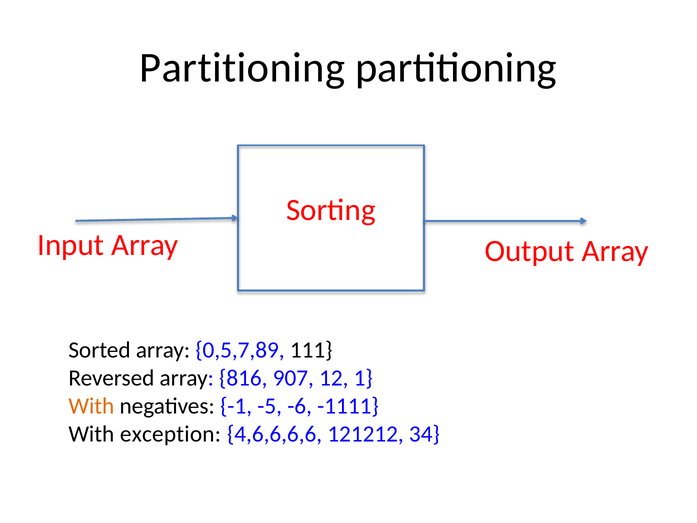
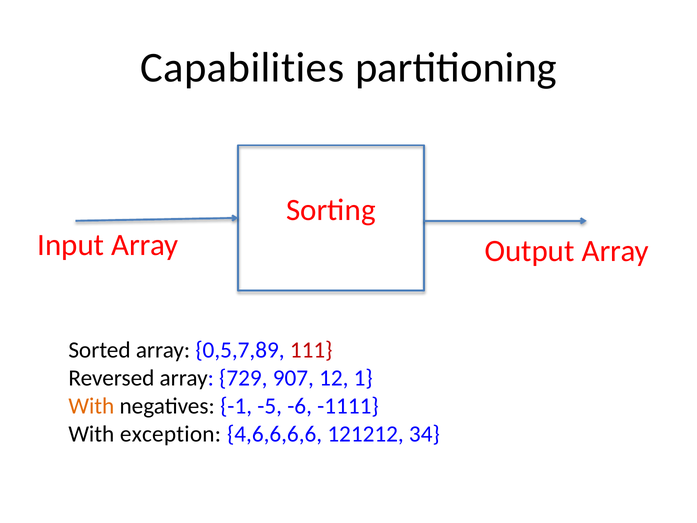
Partitioning at (242, 67): Partitioning -> Capabilities
111 colour: black -> red
816: 816 -> 729
